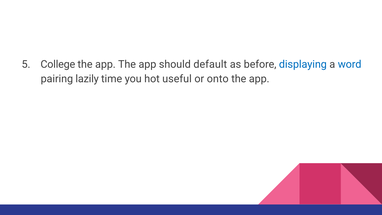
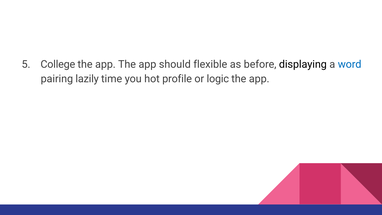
default: default -> flexible
displaying colour: blue -> black
useful: useful -> profile
onto: onto -> logic
